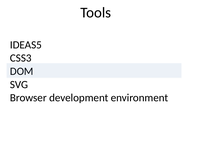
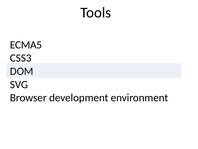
IDEAS5: IDEAS5 -> ECMA5
